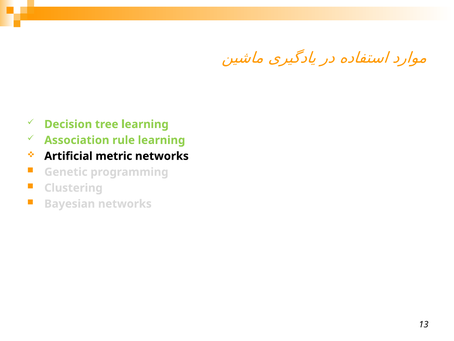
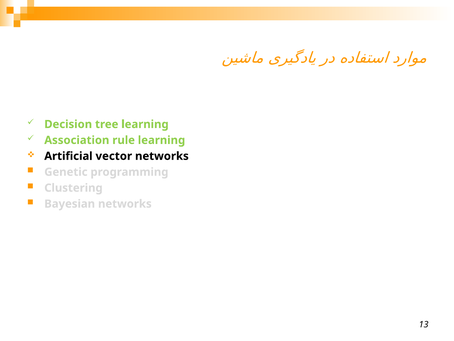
metric: metric -> vector
